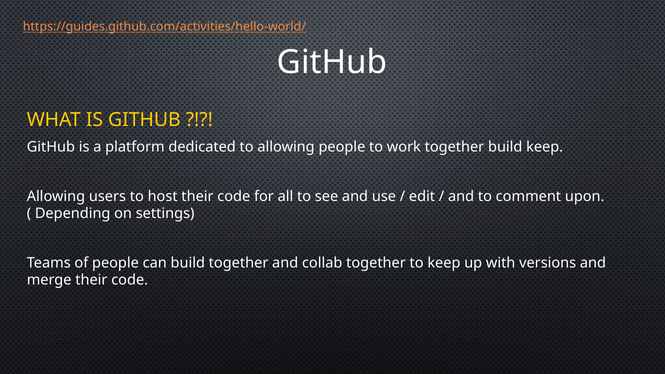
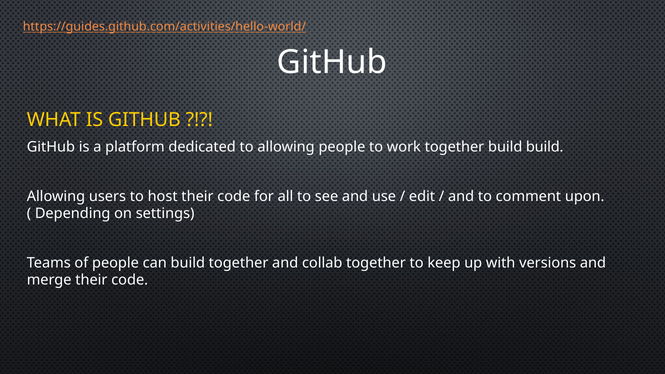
build keep: keep -> build
